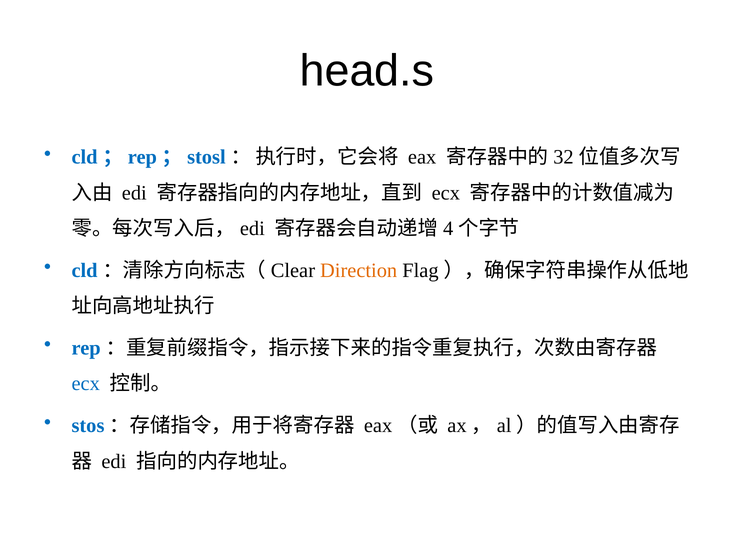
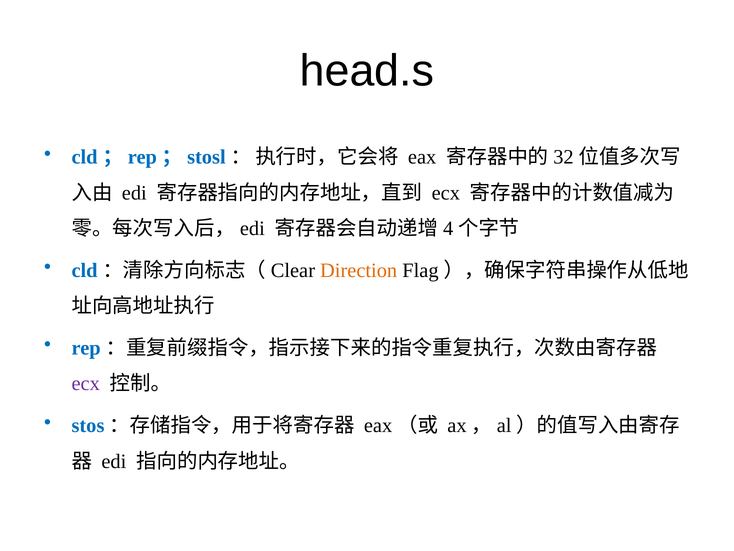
ecx at (86, 383) colour: blue -> purple
